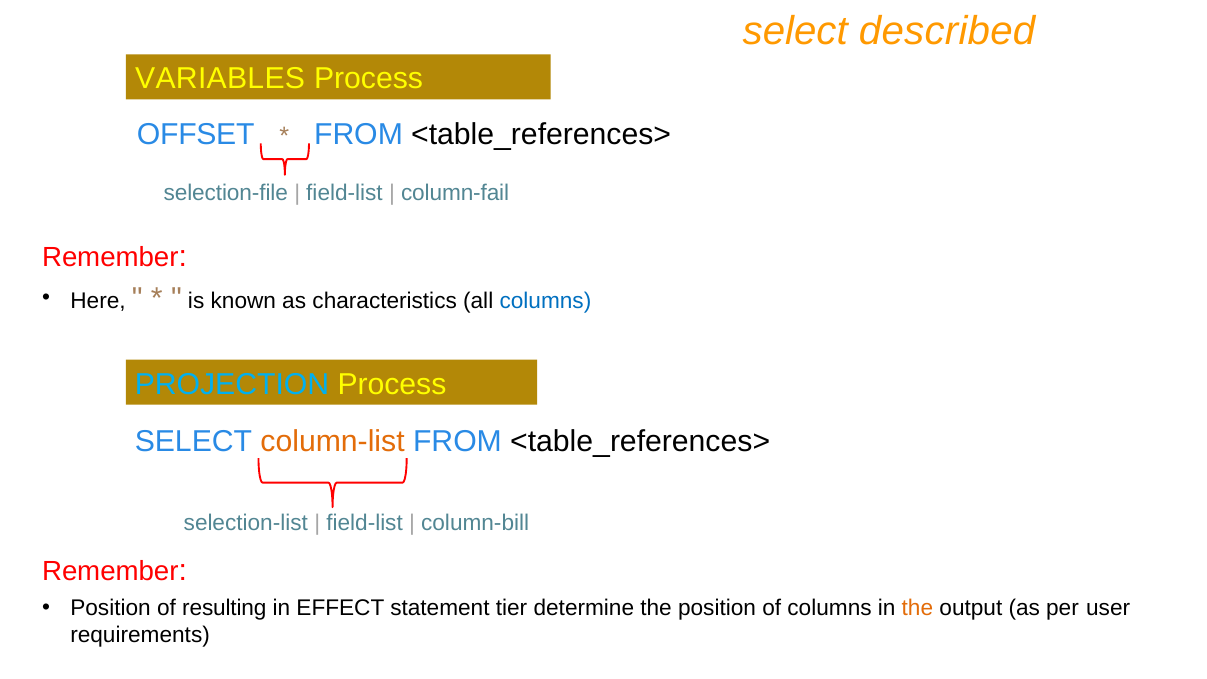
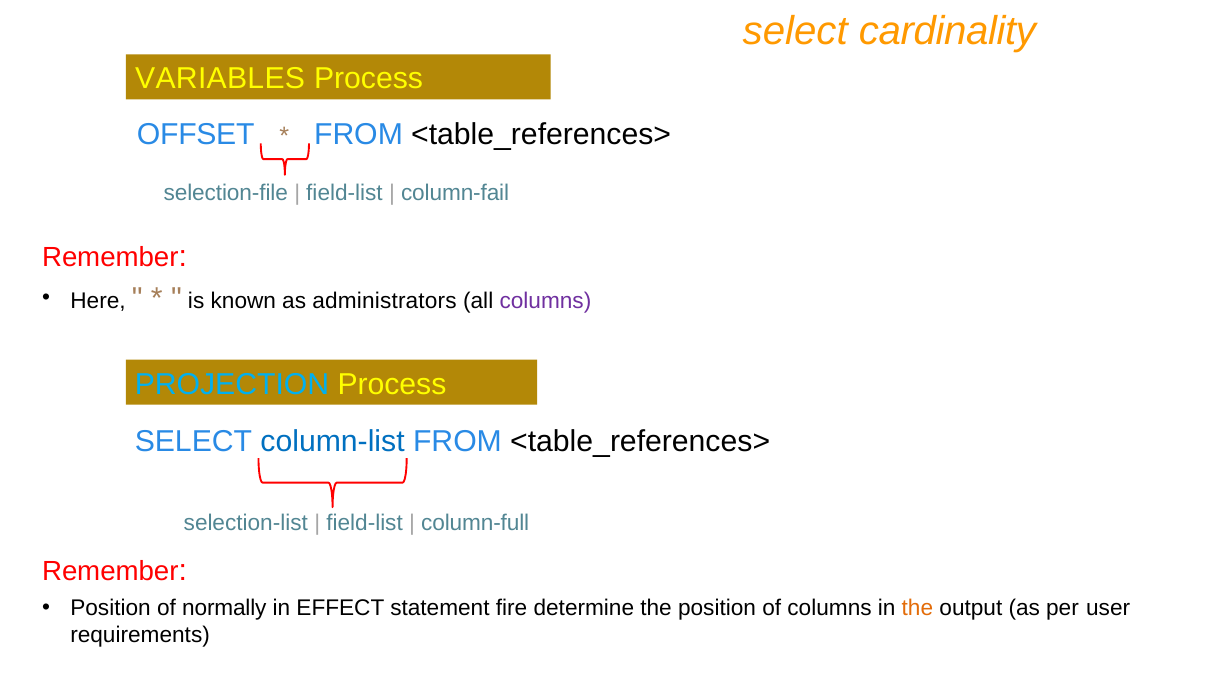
described: described -> cardinality
characteristics: characteristics -> administrators
columns at (545, 301) colour: blue -> purple
column-list colour: orange -> blue
column-bill: column-bill -> column-full
resulting: resulting -> normally
tier: tier -> fire
